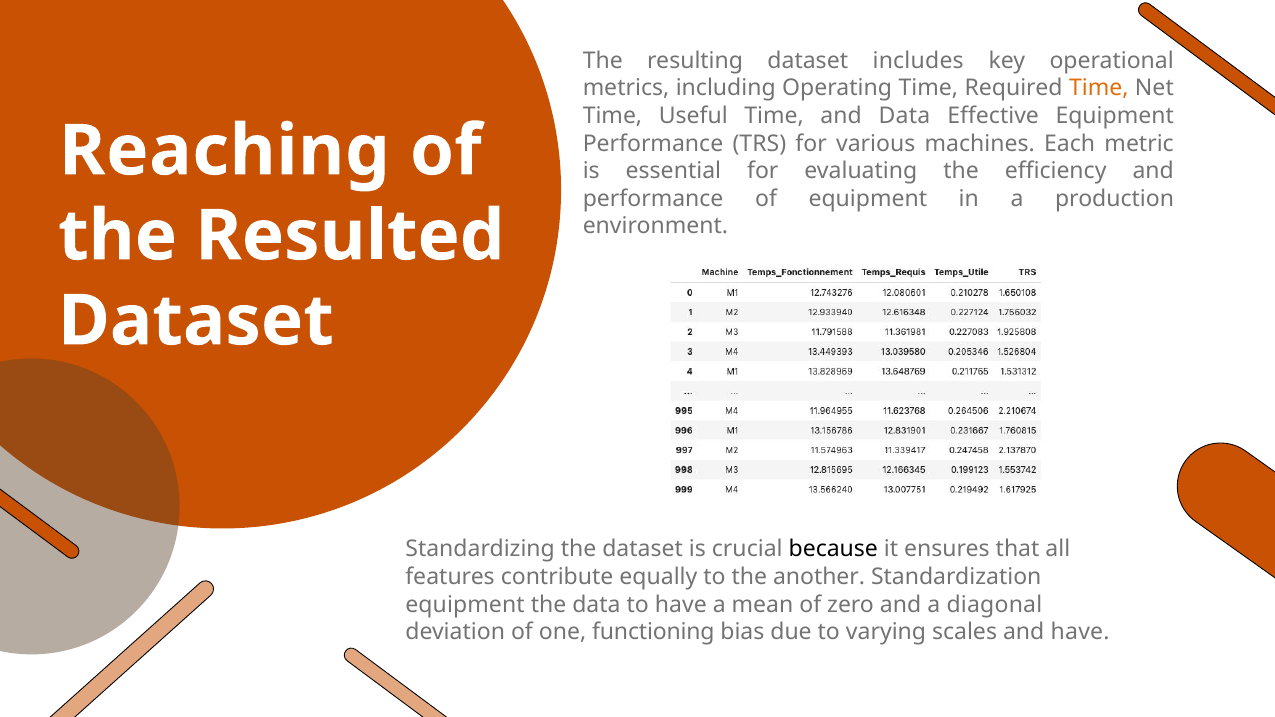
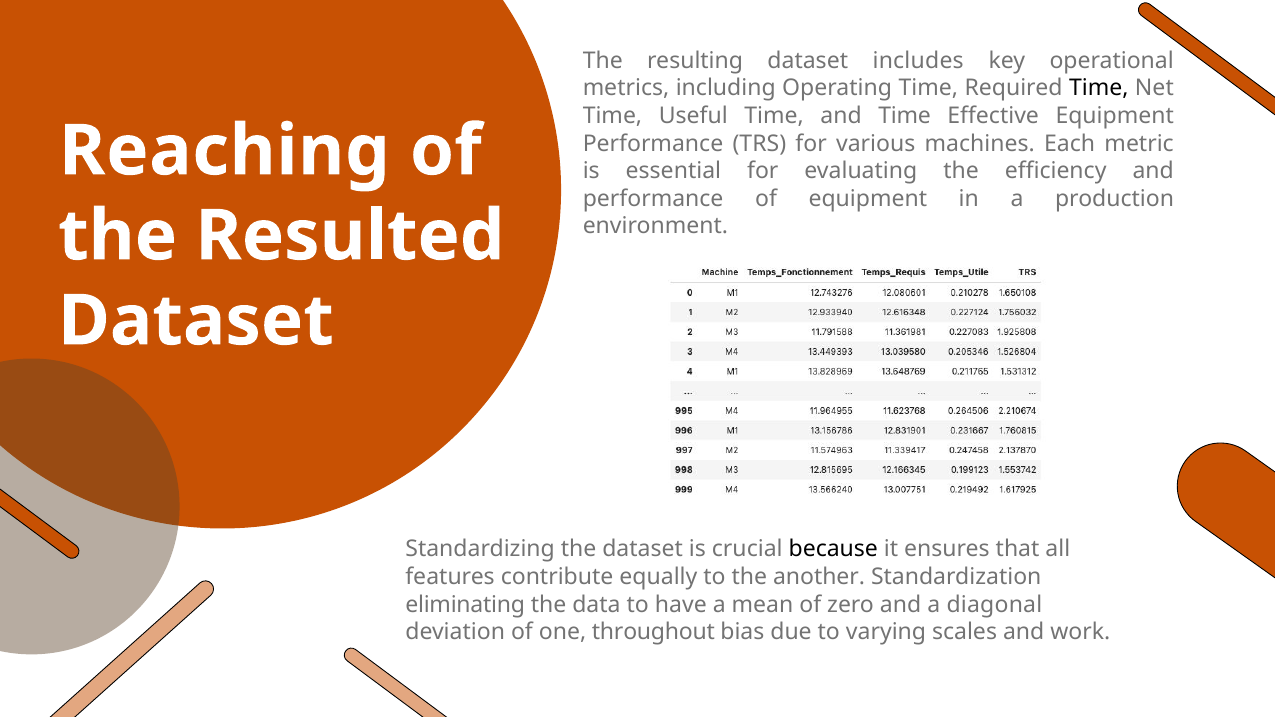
Time at (1099, 88) colour: orange -> black
and Data: Data -> Time
equipment at (465, 605): equipment -> eliminating
functioning: functioning -> throughout
and have: have -> work
